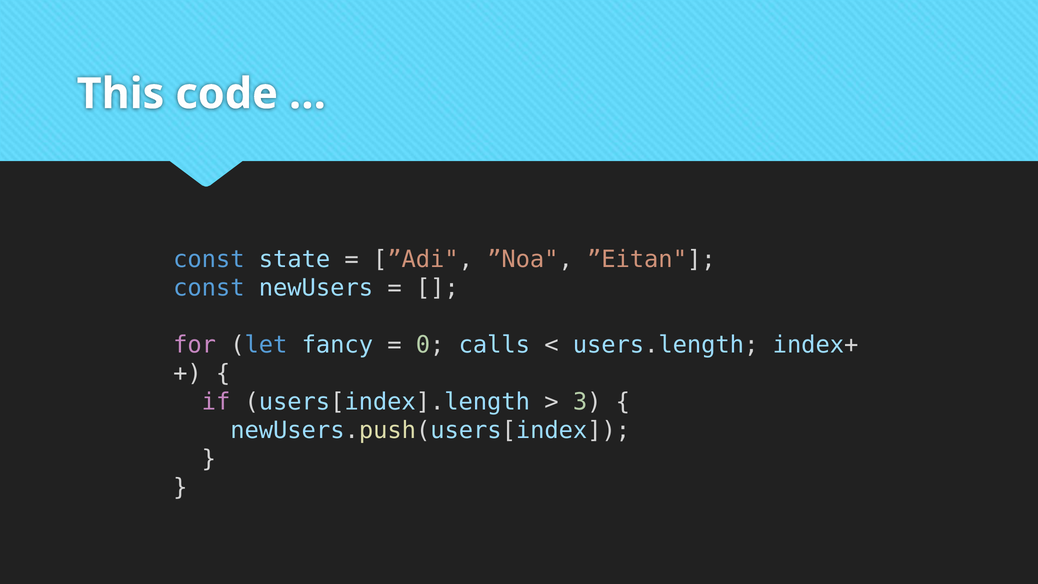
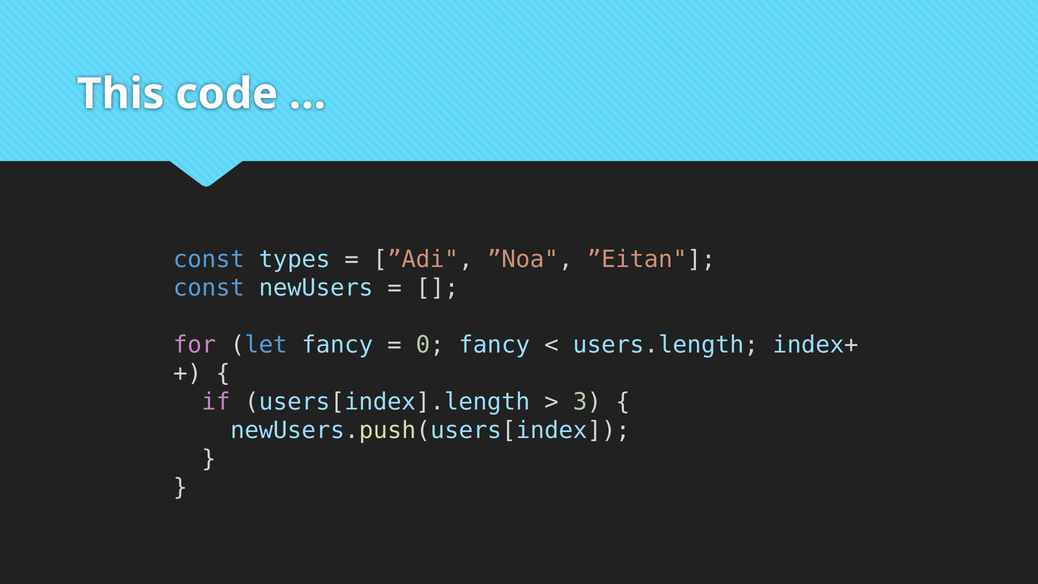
state: state -> types
0 calls: calls -> fancy
